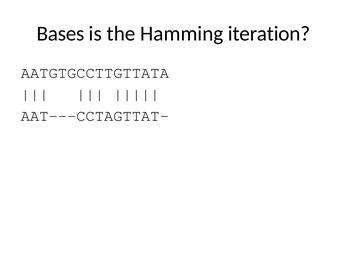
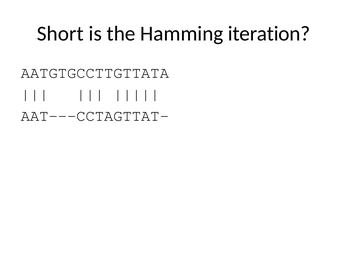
Bases: Bases -> Short
